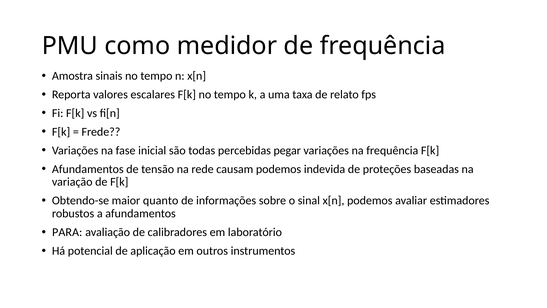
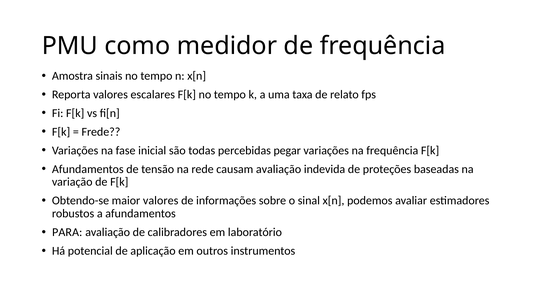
causam podemos: podemos -> avaliação
maior quanto: quanto -> valores
